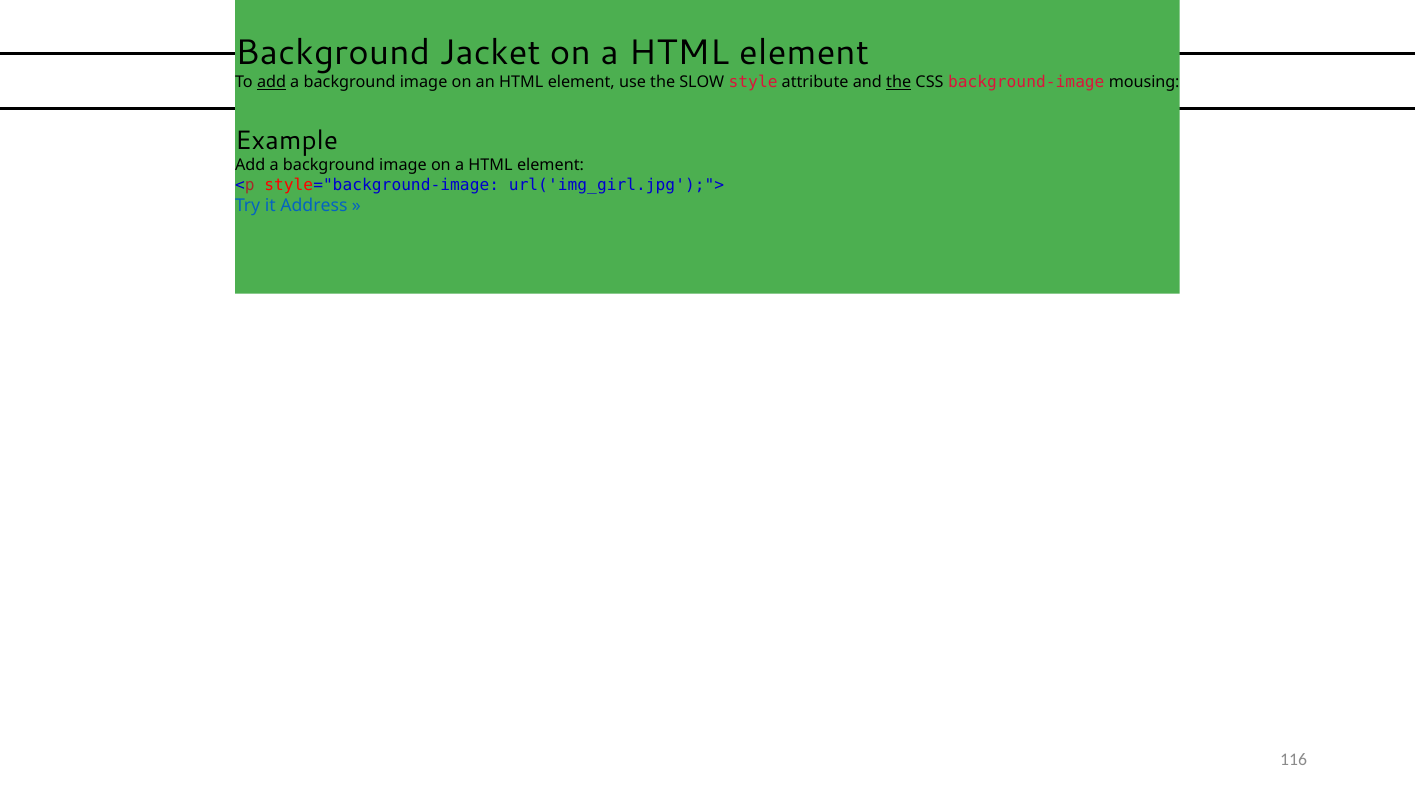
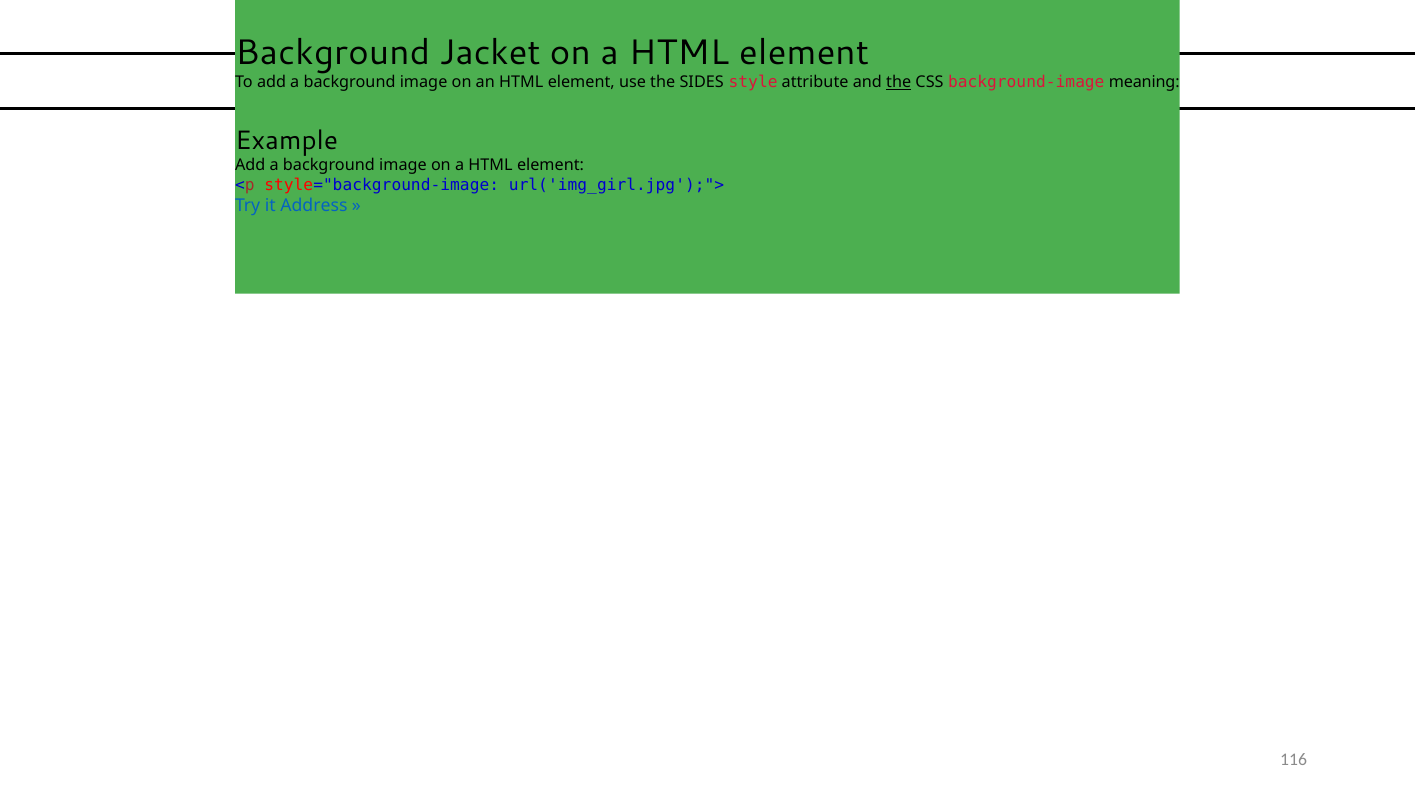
add at (272, 82) underline: present -> none
SLOW: SLOW -> SIDES
mousing: mousing -> meaning
